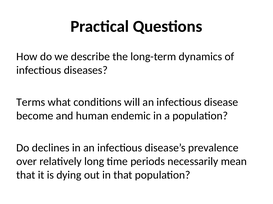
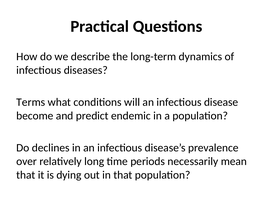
human: human -> predict
